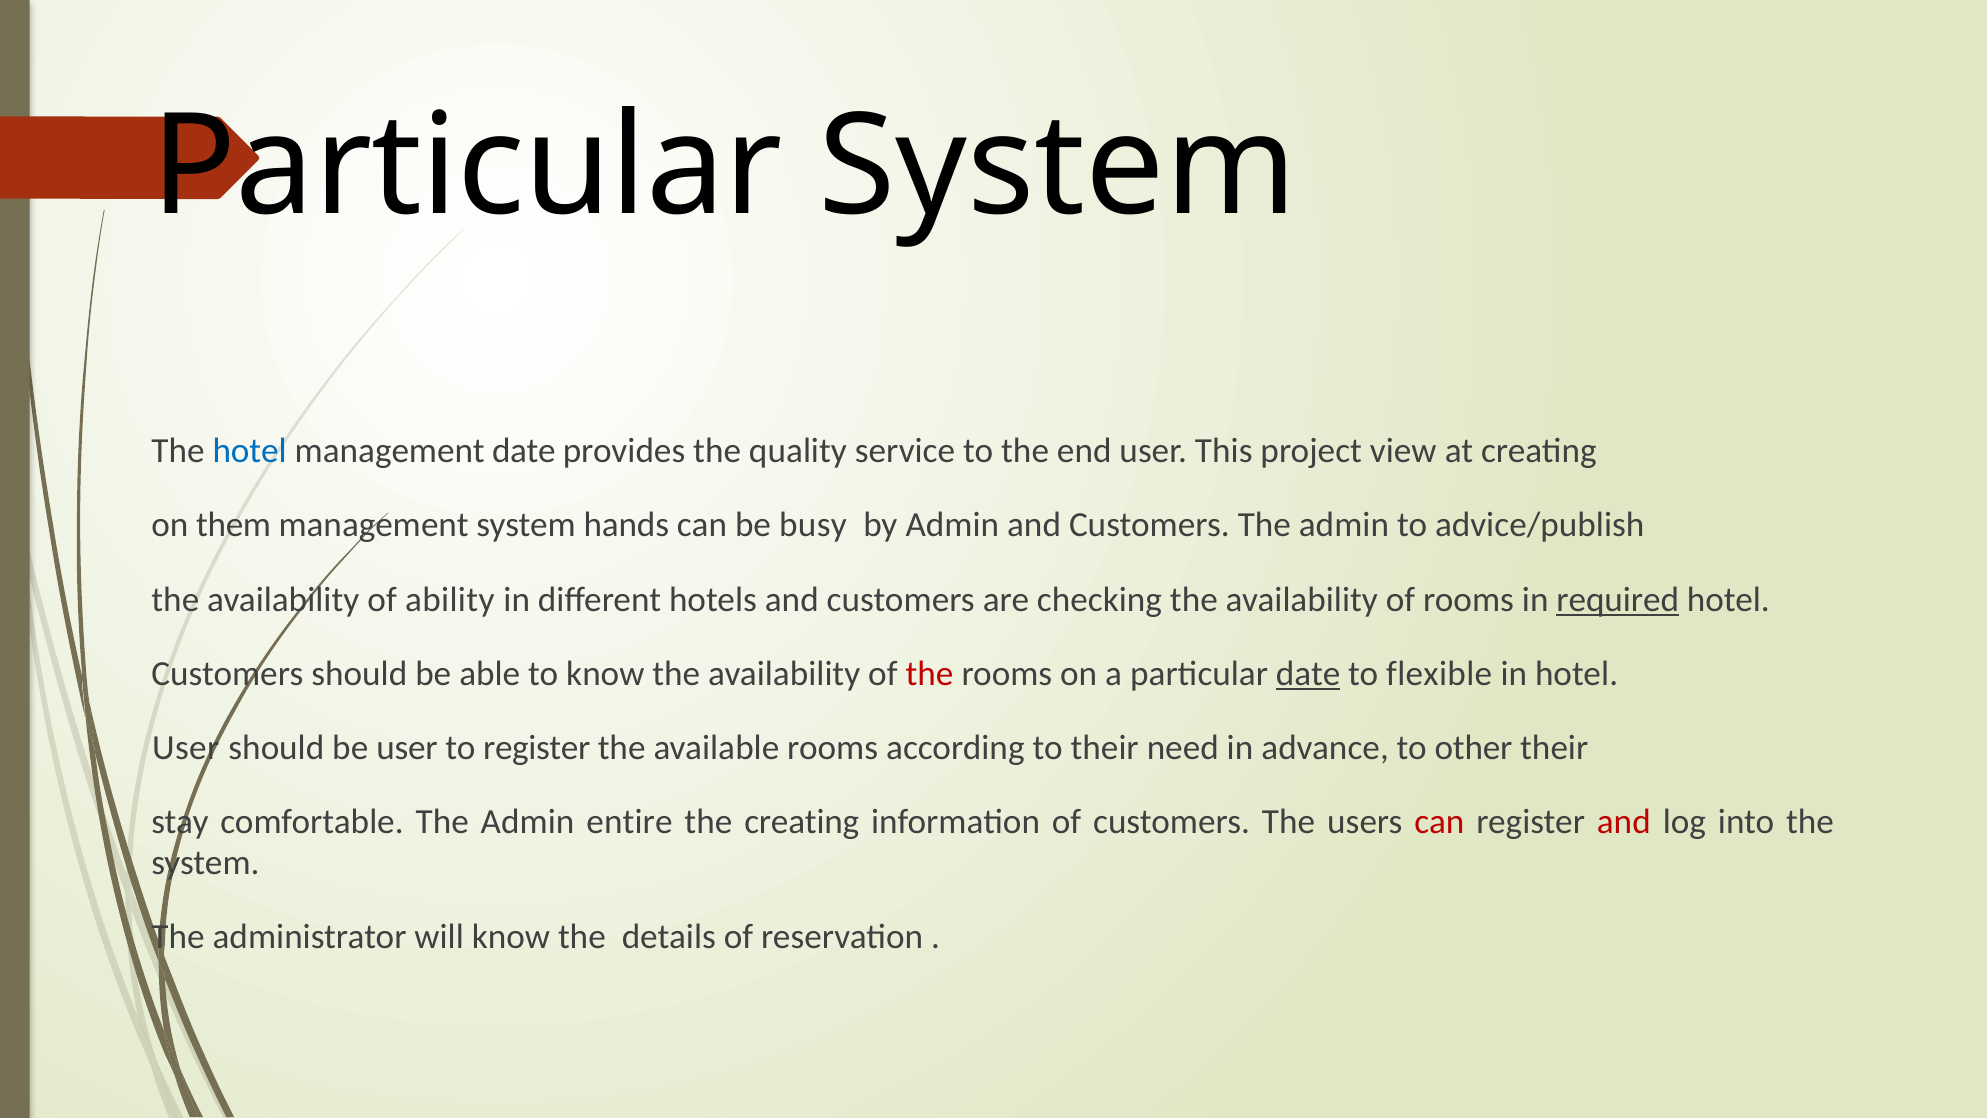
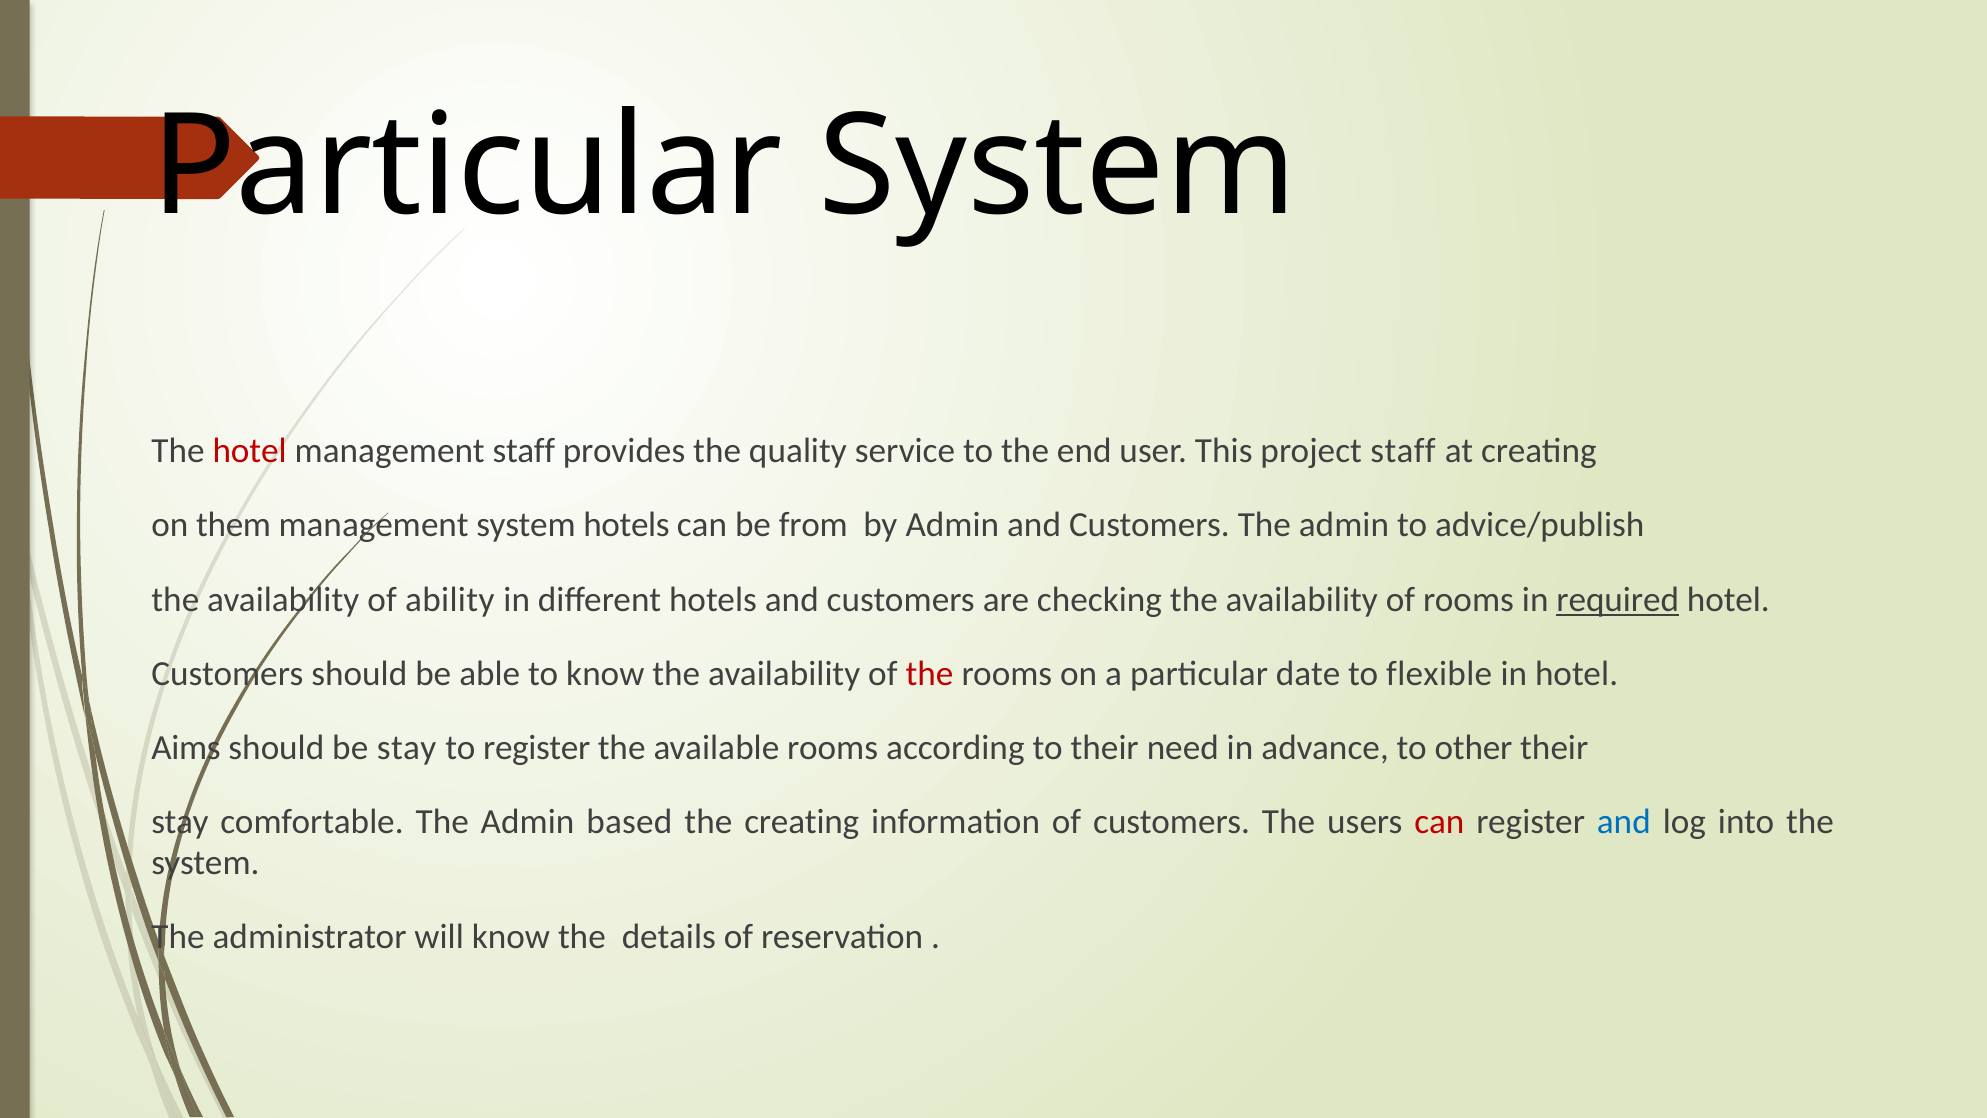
hotel at (250, 451) colour: blue -> red
management date: date -> staff
project view: view -> staff
system hands: hands -> hotels
busy: busy -> from
date at (1308, 673) underline: present -> none
User at (186, 747): User -> Aims
be user: user -> stay
entire: entire -> based
and at (1624, 822) colour: red -> blue
